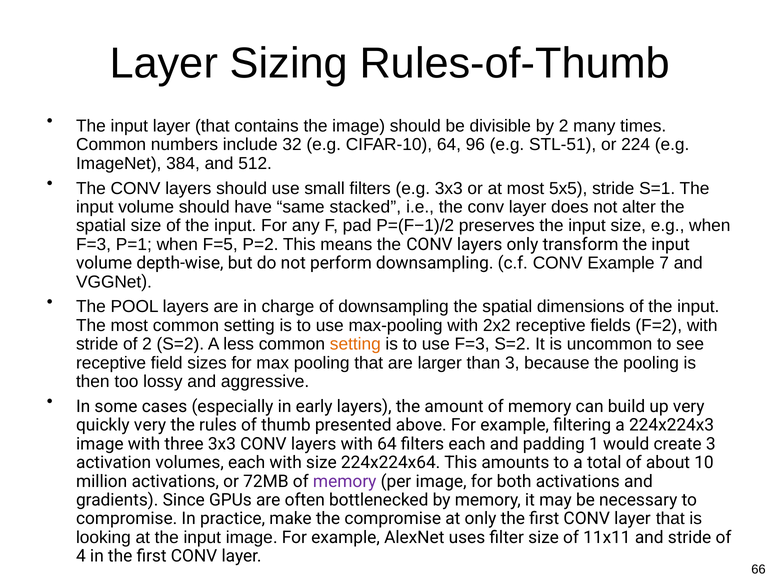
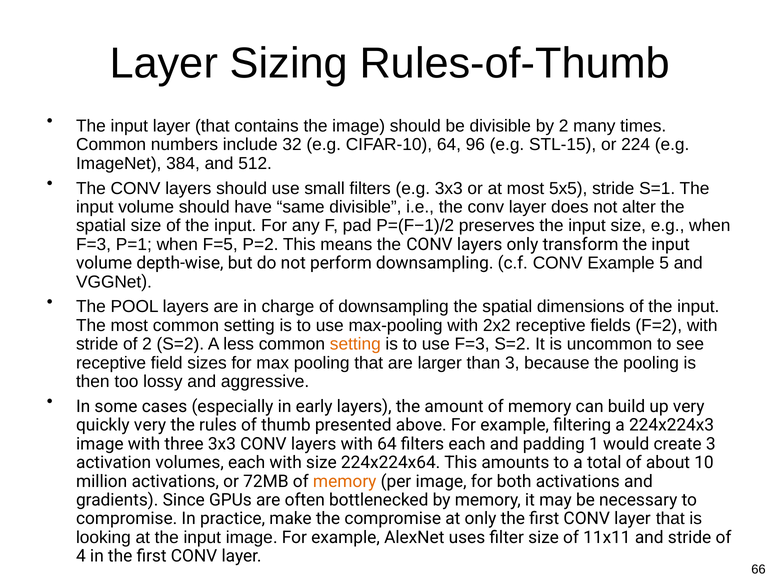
STL-51: STL-51 -> STL-15
same stacked: stacked -> divisible
7: 7 -> 5
memory at (345, 481) colour: purple -> orange
